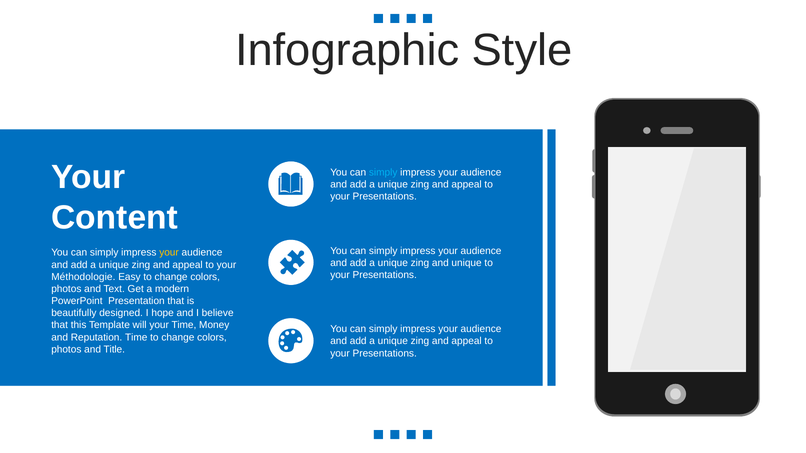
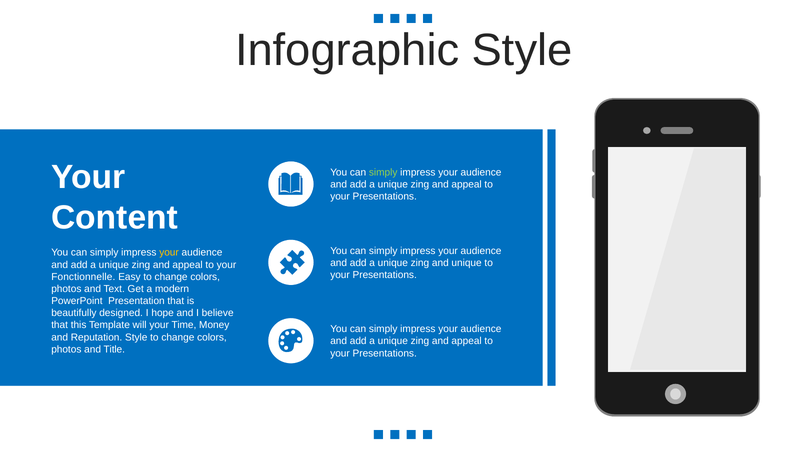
simply at (383, 173) colour: light blue -> light green
Méthodologie: Méthodologie -> Fonctionnelle
Reputation Time: Time -> Style
